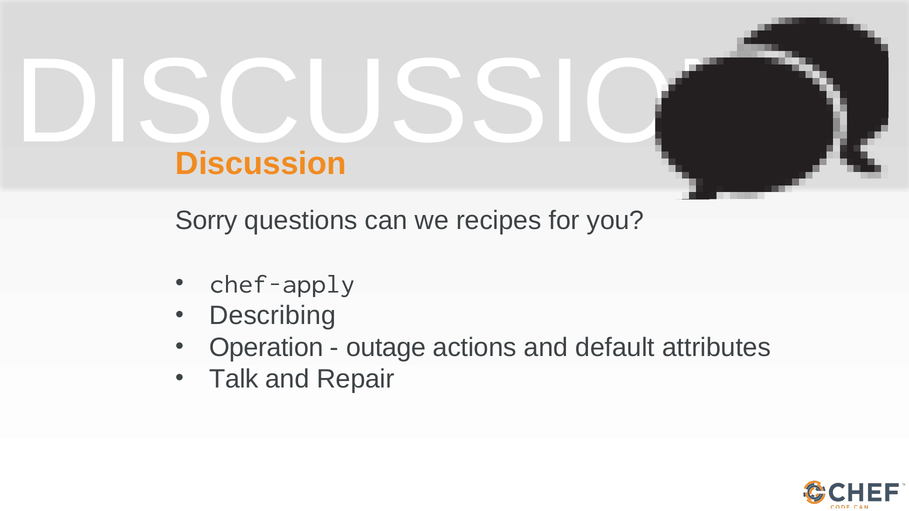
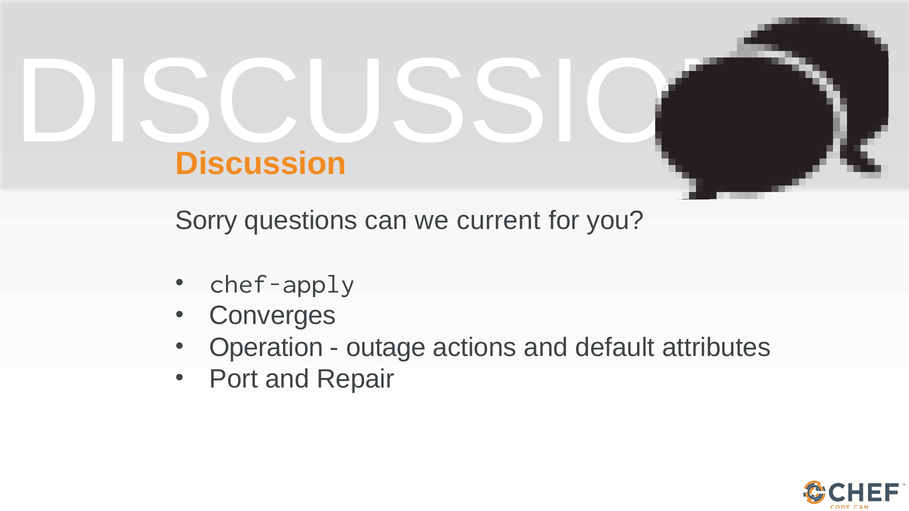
recipes: recipes -> current
Describing: Describing -> Converges
Talk: Talk -> Port
